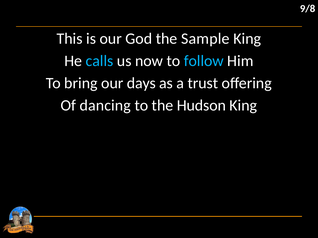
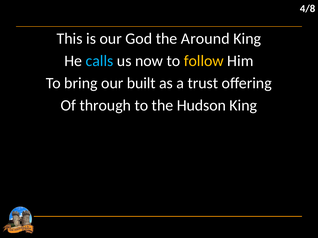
9/8: 9/8 -> 4/8
Sample: Sample -> Around
follow colour: light blue -> yellow
days: days -> built
dancing: dancing -> through
